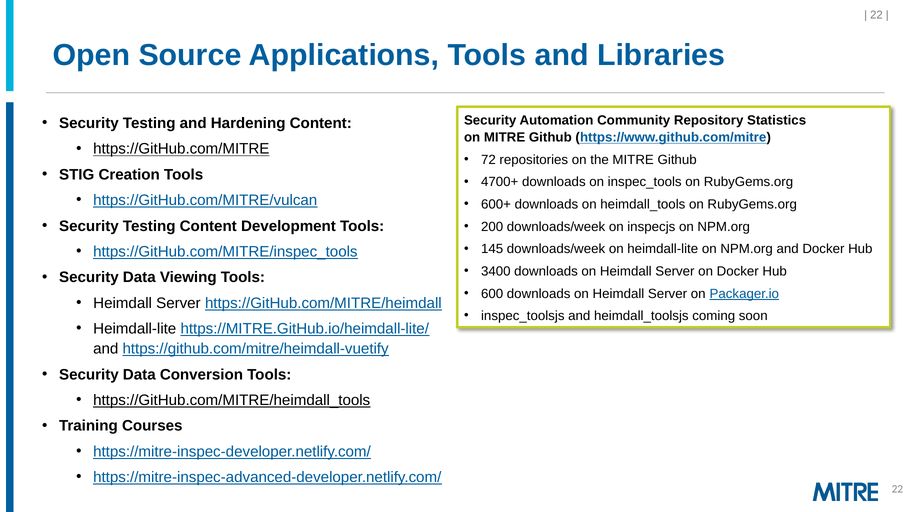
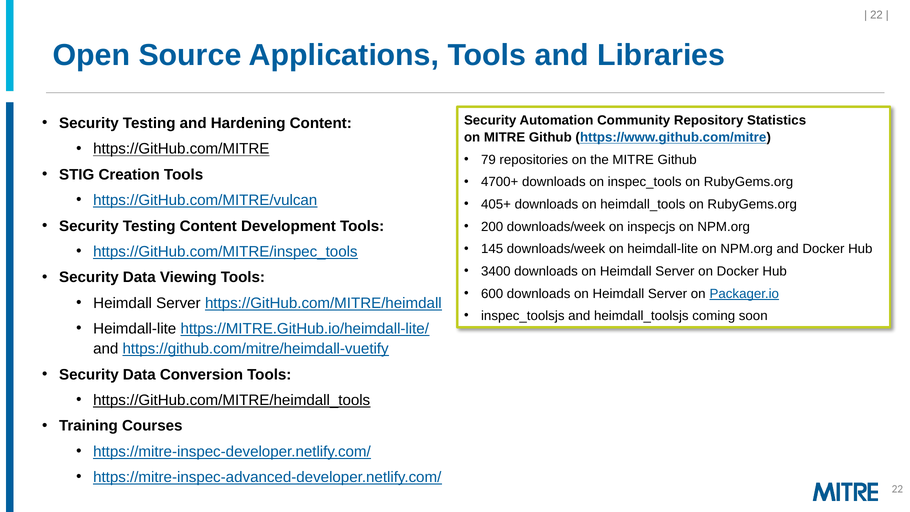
72: 72 -> 79
600+: 600+ -> 405+
